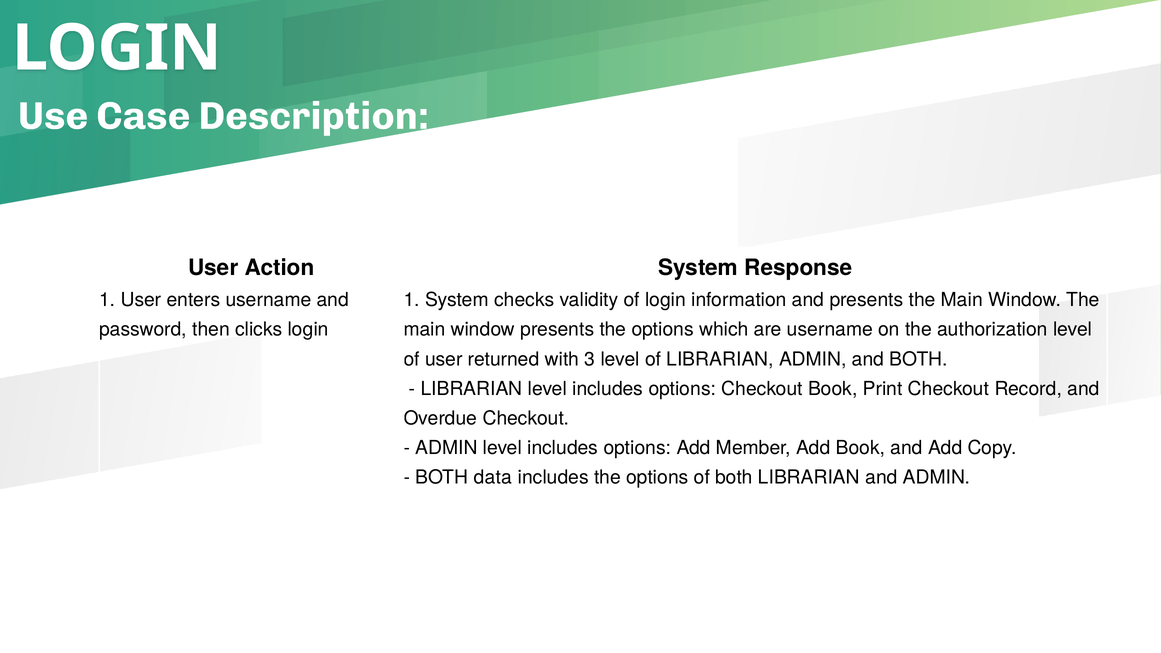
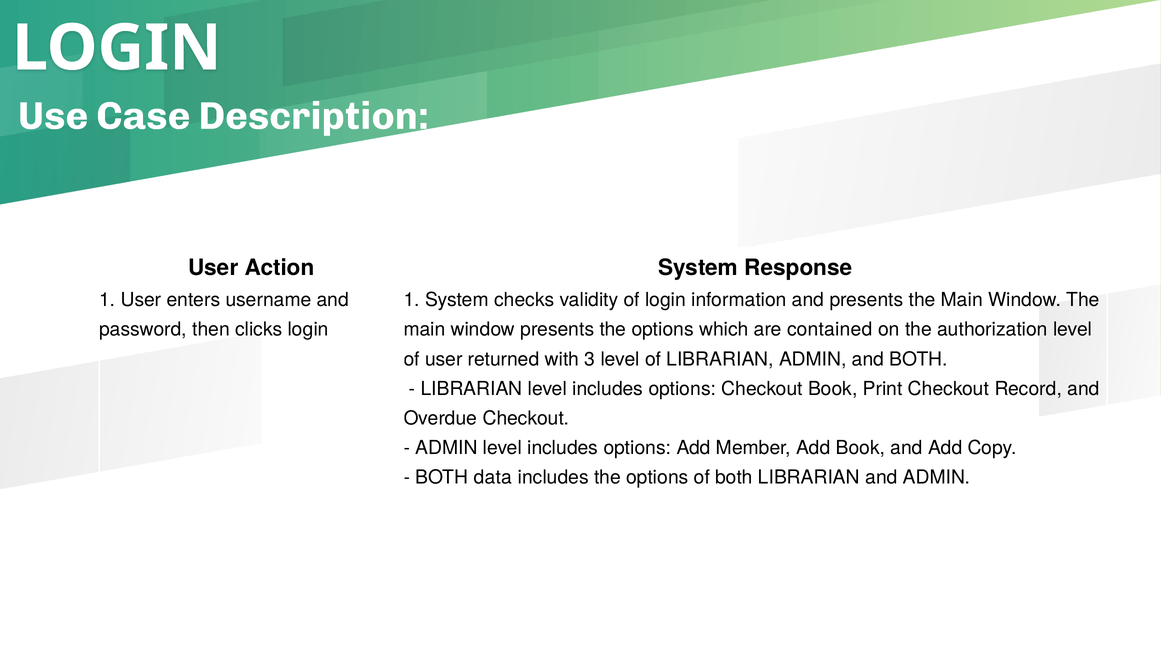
are username: username -> contained
